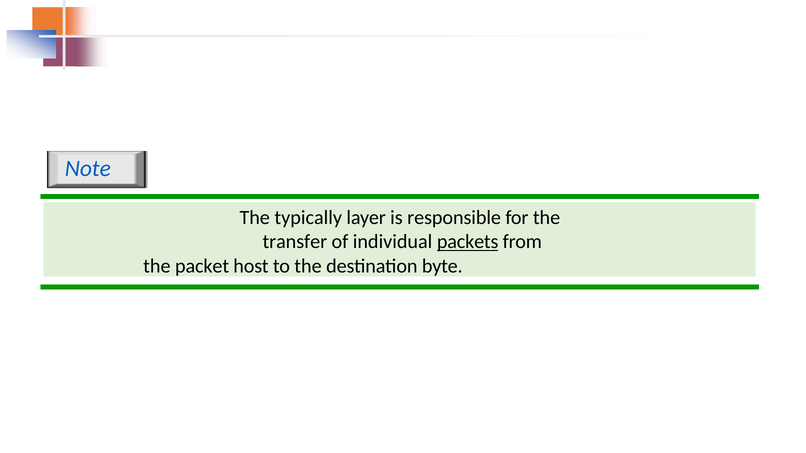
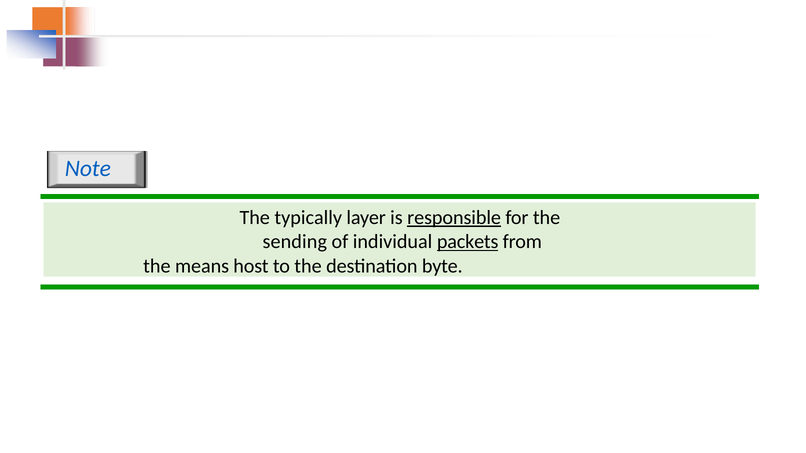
responsible underline: none -> present
transfer: transfer -> sending
packet: packet -> means
